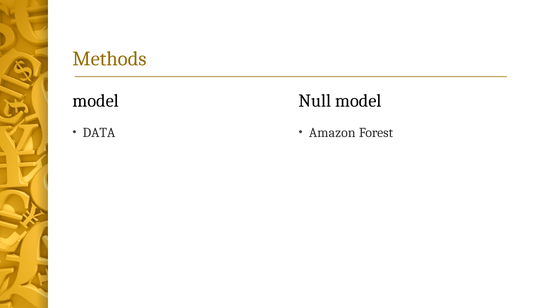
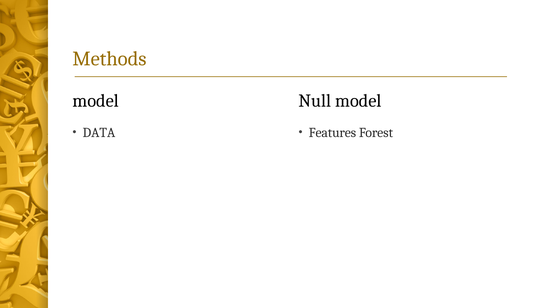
Amazon: Amazon -> Features
